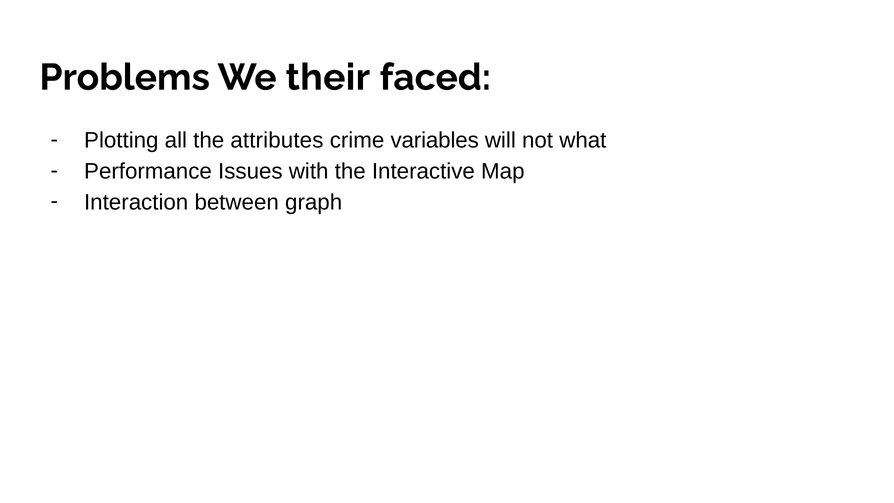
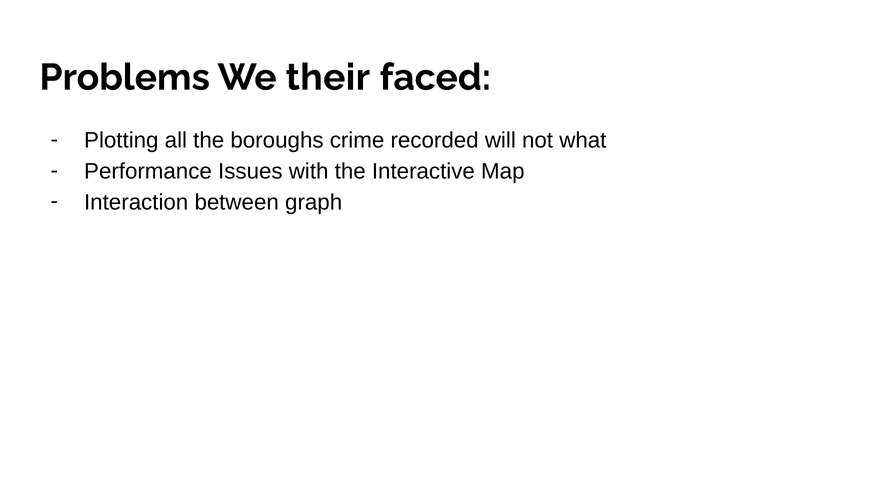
attributes: attributes -> boroughs
variables: variables -> recorded
